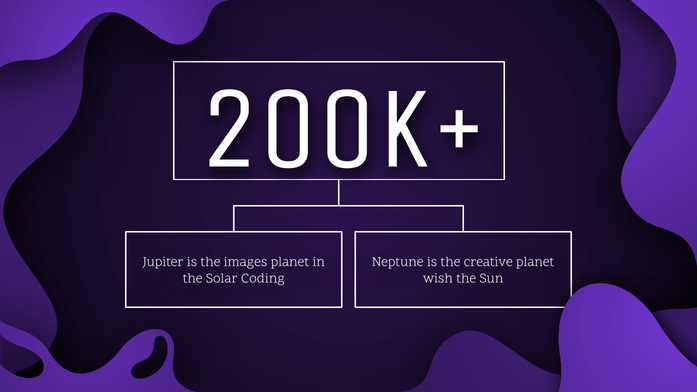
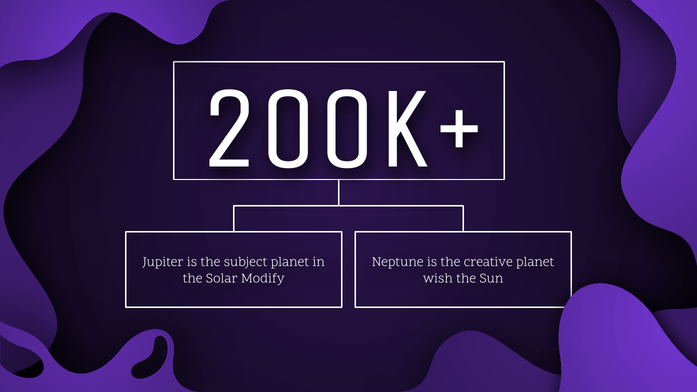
images: images -> subject
Coding: Coding -> Modify
